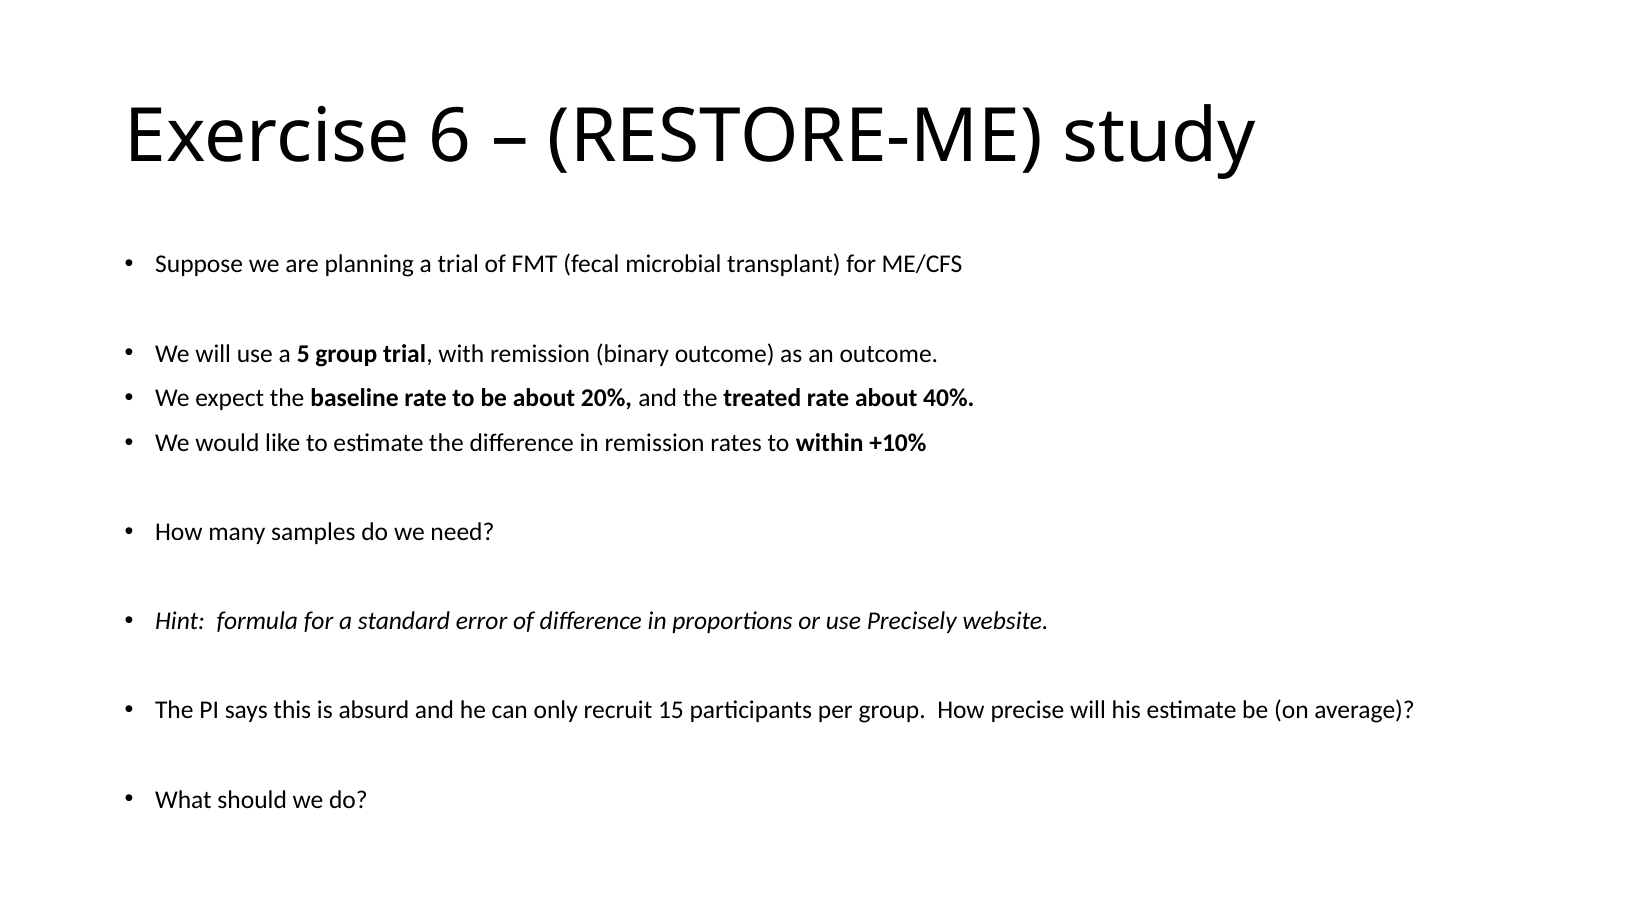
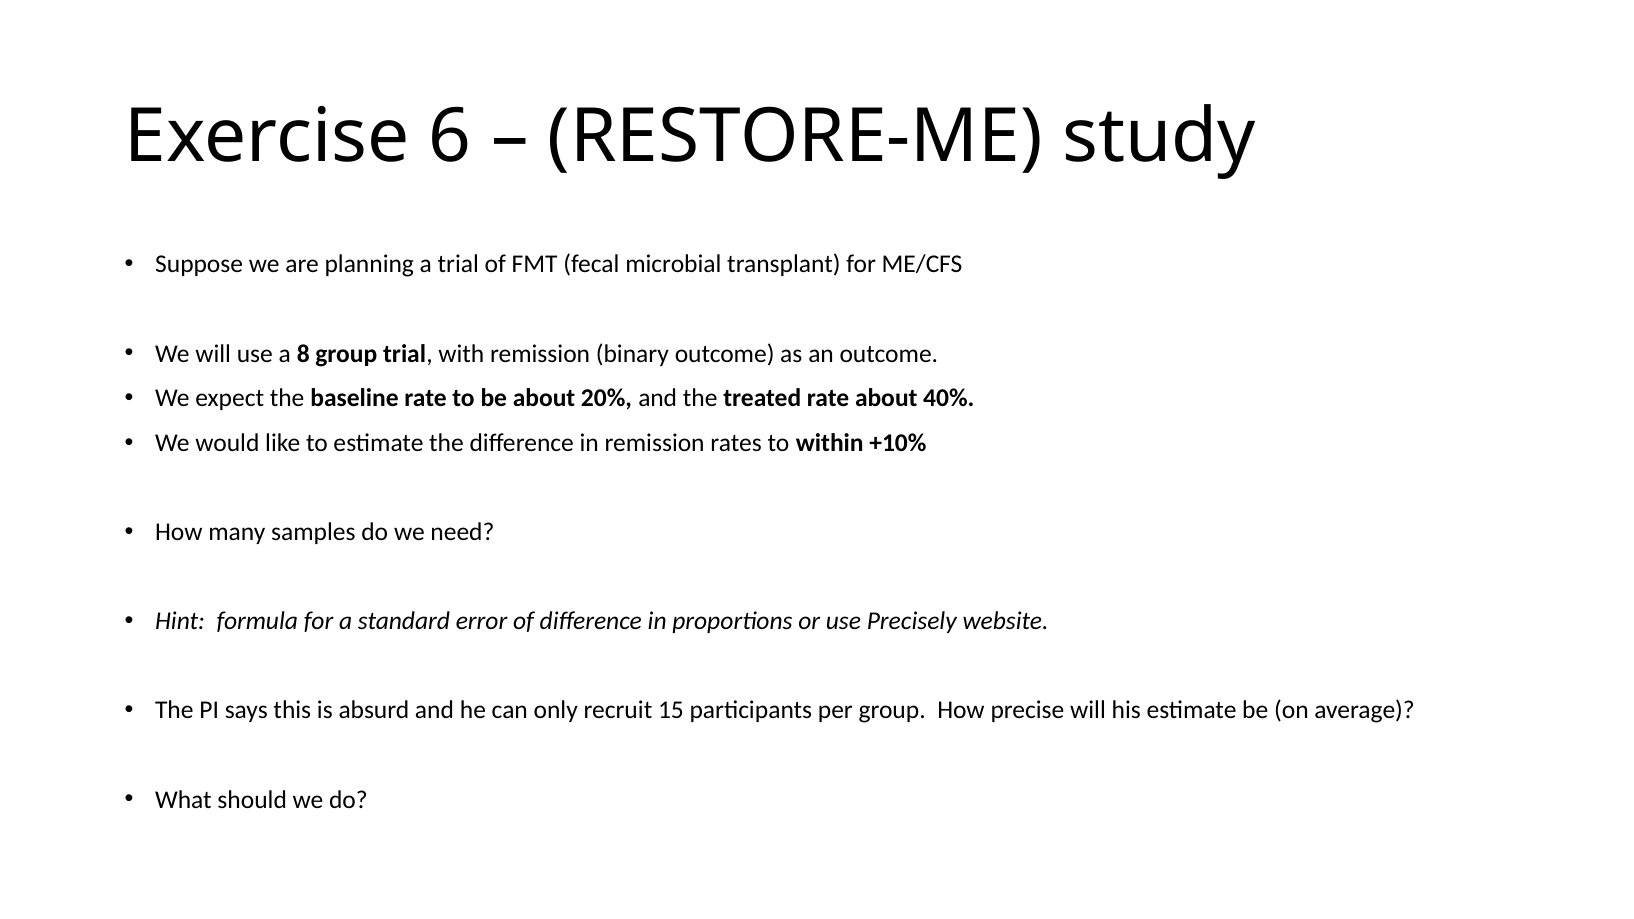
5: 5 -> 8
